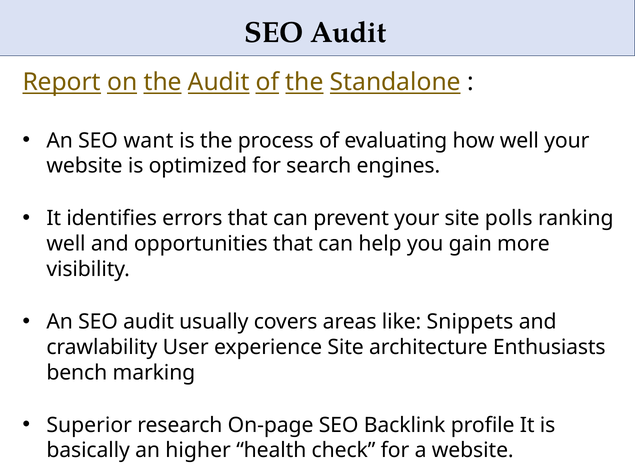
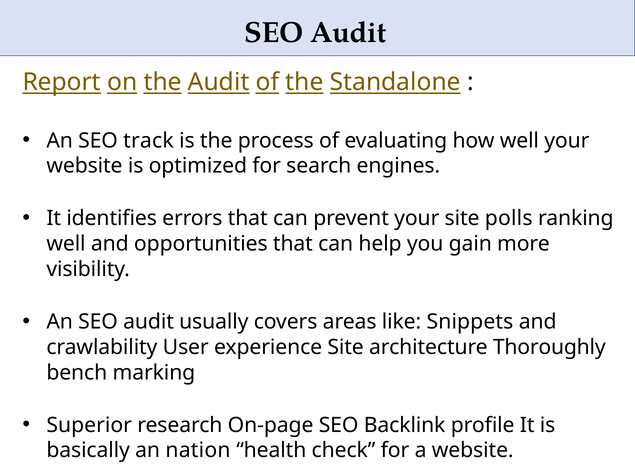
want: want -> track
Enthusiasts: Enthusiasts -> Thoroughly
higher: higher -> nation
